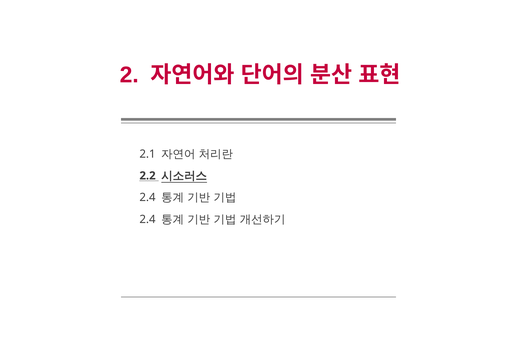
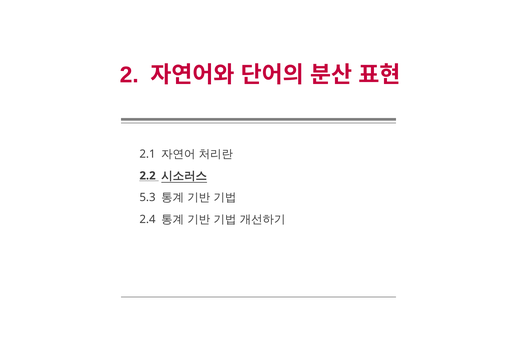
2.4 at (147, 198): 2.4 -> 5.3
